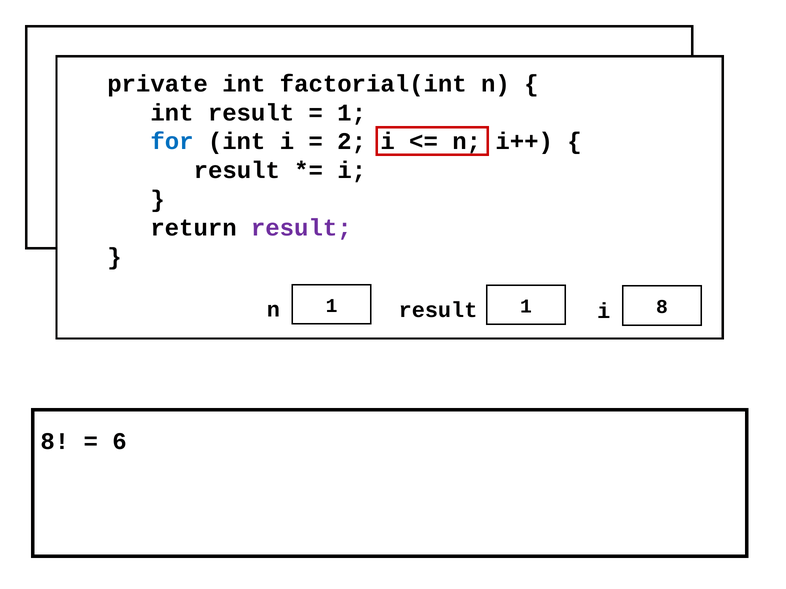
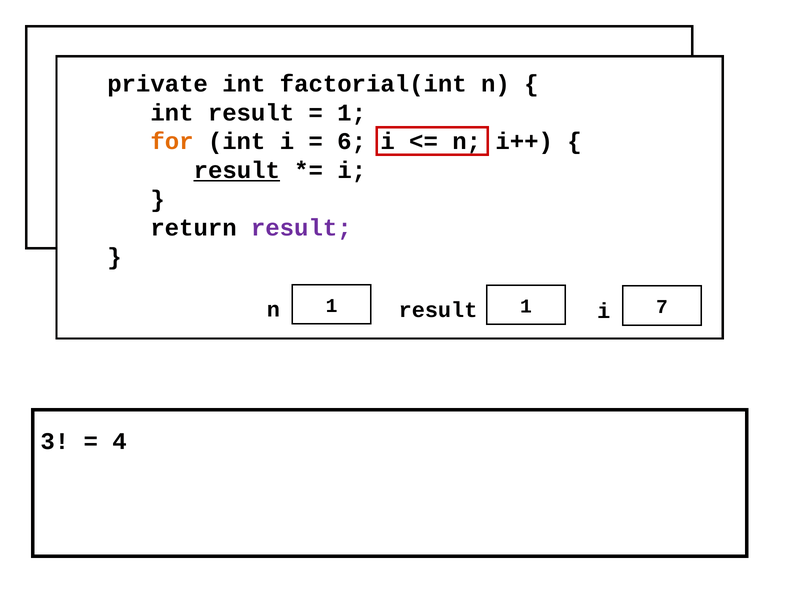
for colour: blue -> orange
2: 2 -> 6
result at (237, 171) underline: none -> present
n 8: 8 -> 7
8 at (55, 442): 8 -> 3
6: 6 -> 4
